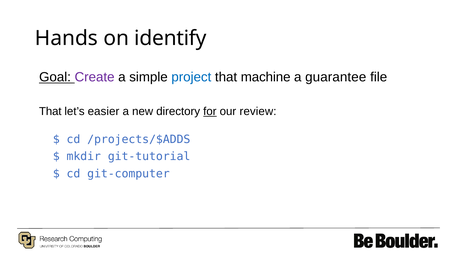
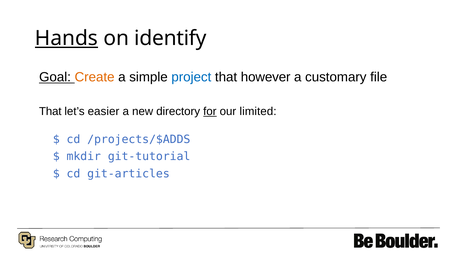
Hands underline: none -> present
Create colour: purple -> orange
machine: machine -> however
guarantee: guarantee -> customary
review: review -> limited
git-computer: git-computer -> git-articles
